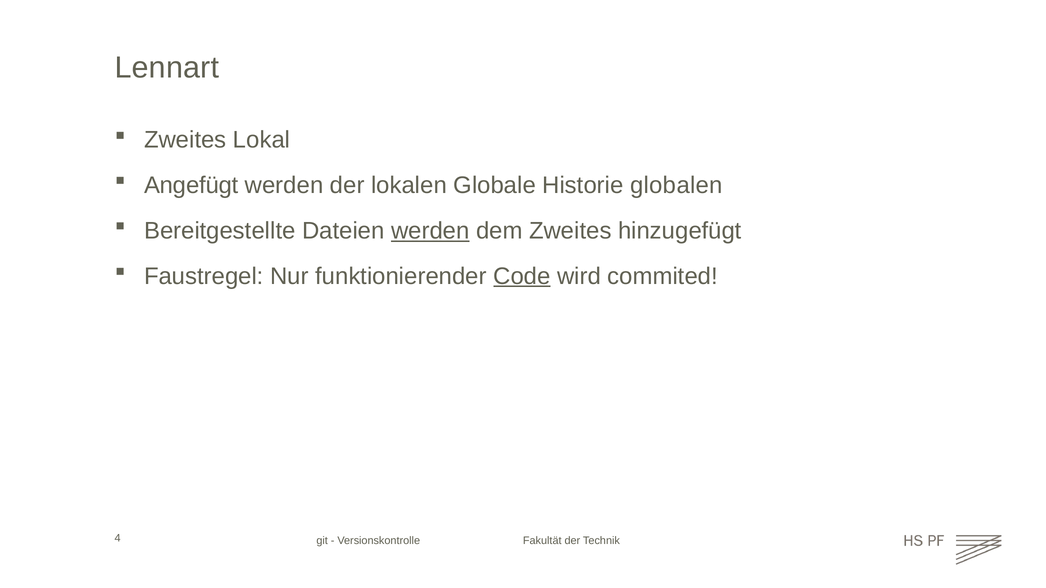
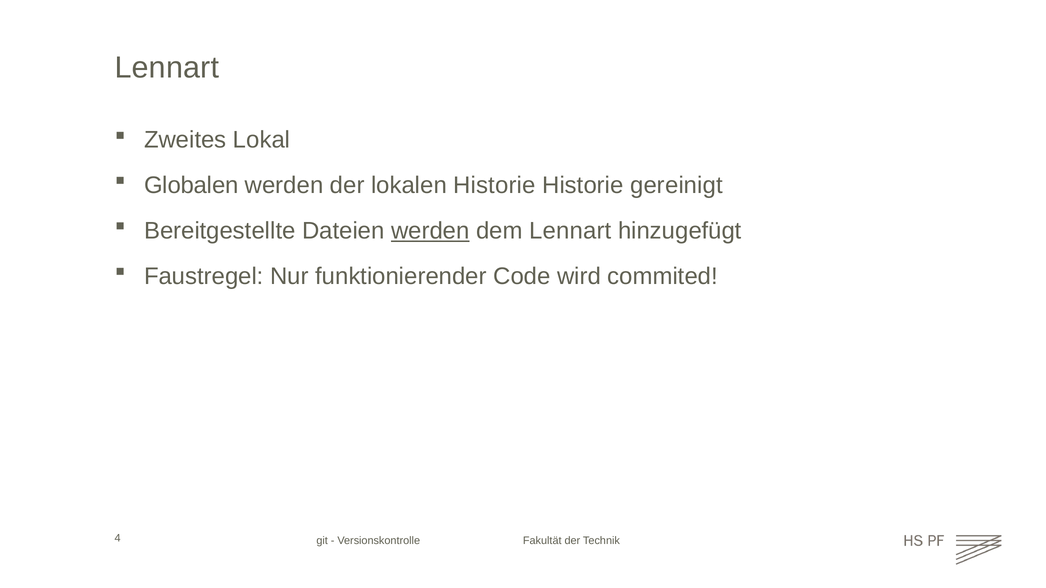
Angefügt: Angefügt -> Globalen
lokalen Globale: Globale -> Historie
globalen: globalen -> gereinigt
dem Zweites: Zweites -> Lennart
Code underline: present -> none
